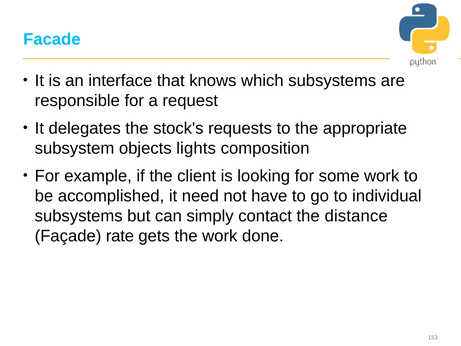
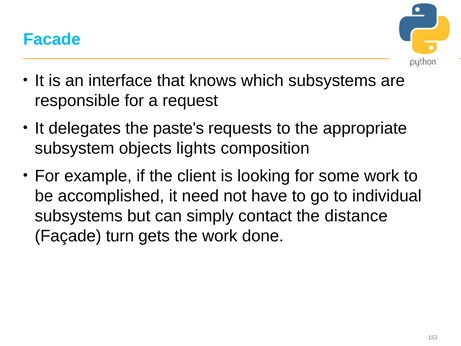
stock's: stock's -> paste's
rate: rate -> turn
